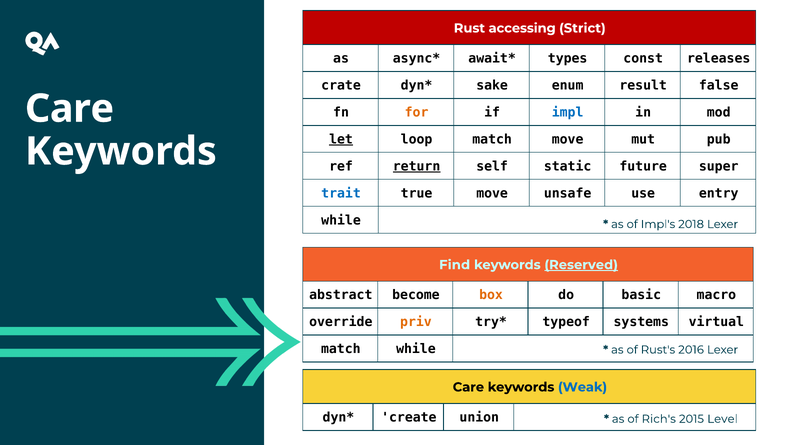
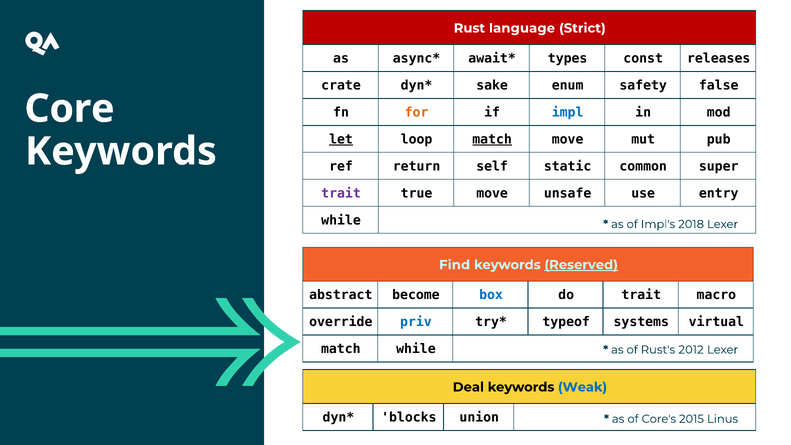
accessing: accessing -> language
result: result -> safety
Care at (69, 109): Care -> Core
match at (492, 139) underline: none -> present
return underline: present -> none
future: future -> common
trait at (341, 193) colour: blue -> purple
box colour: orange -> blue
do basic: basic -> trait
priv colour: orange -> blue
2016: 2016 -> 2012
Care at (468, 387): Care -> Deal
create: create -> blocks
Rich's: Rich's -> Core's
Level: Level -> Linus
